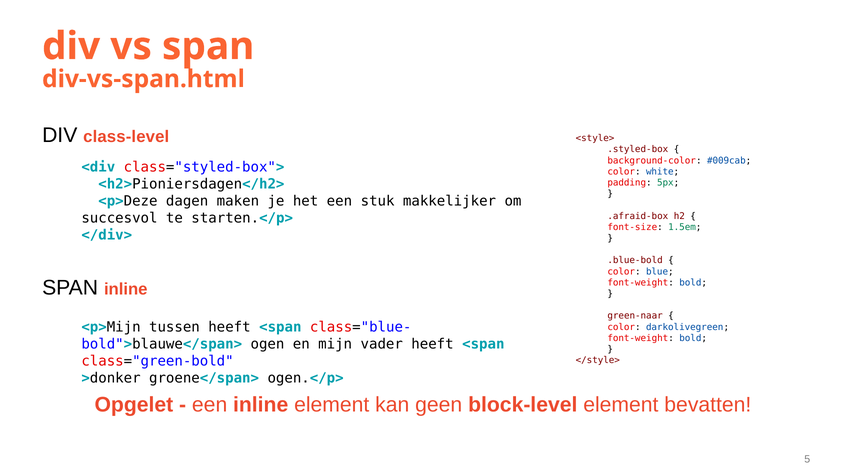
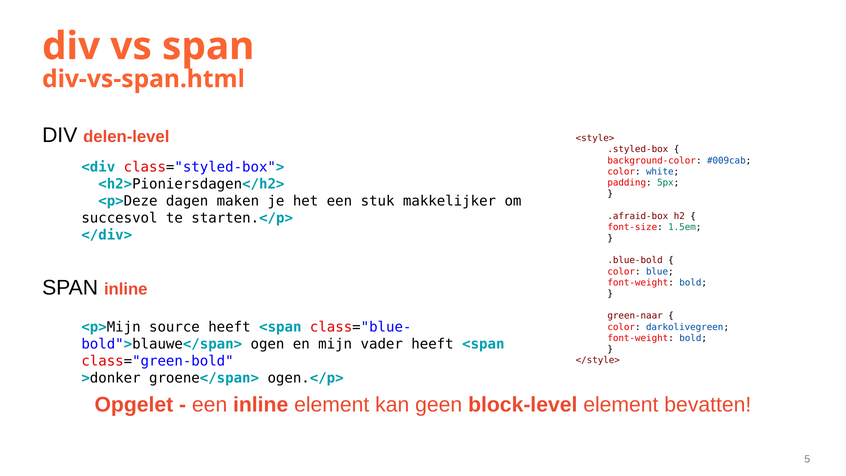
class-level: class-level -> delen-level
tussen: tussen -> source
